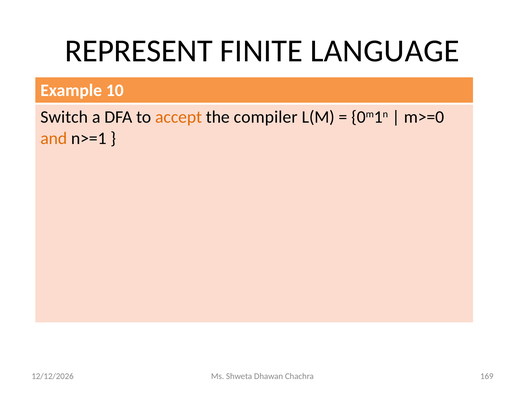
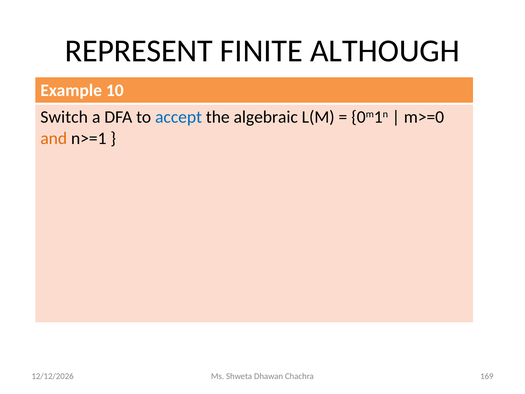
LANGUAGE: LANGUAGE -> ALTHOUGH
accept colour: orange -> blue
compiler: compiler -> algebraic
